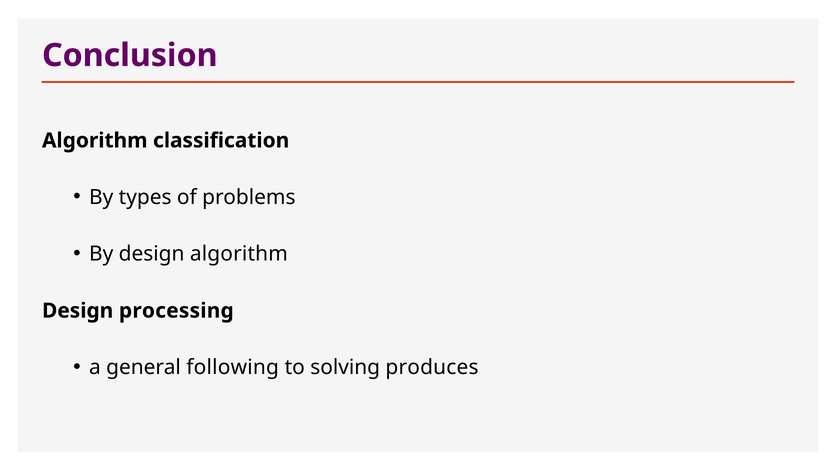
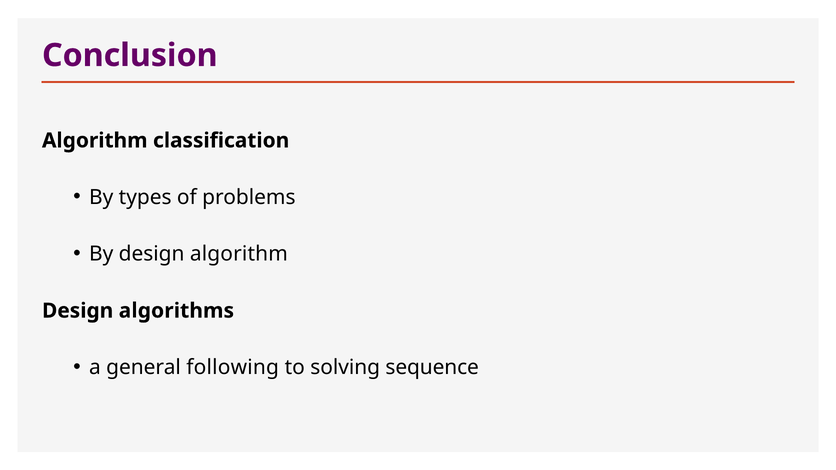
processing: processing -> algorithms
produces: produces -> sequence
